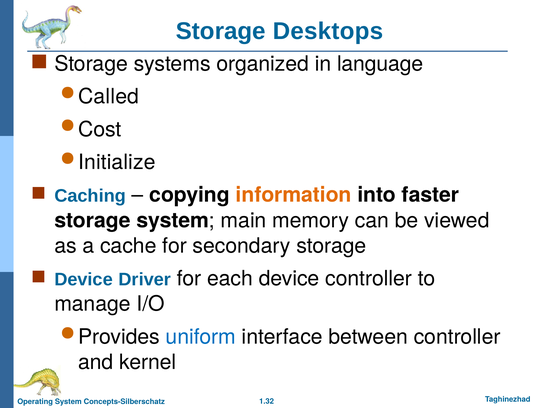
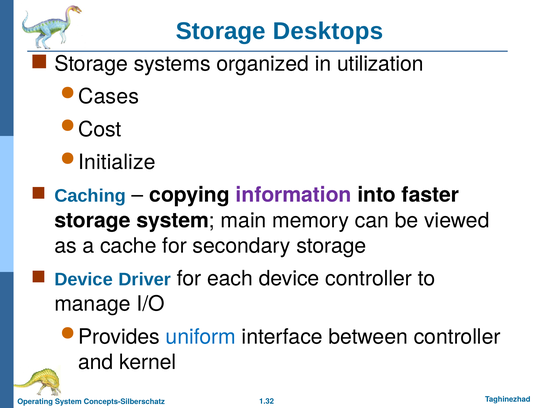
language: language -> utilization
Called: Called -> Cases
information colour: orange -> purple
